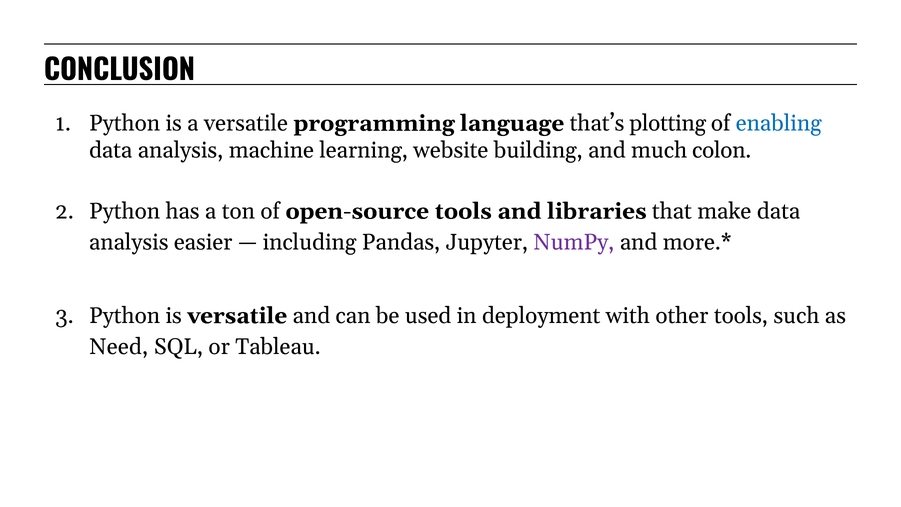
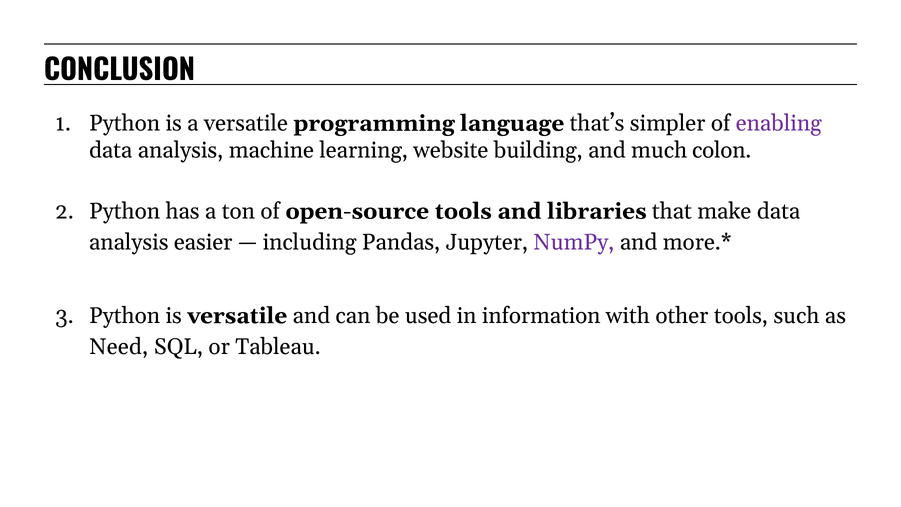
plotting: plotting -> simpler
enabling colour: blue -> purple
deployment: deployment -> information
